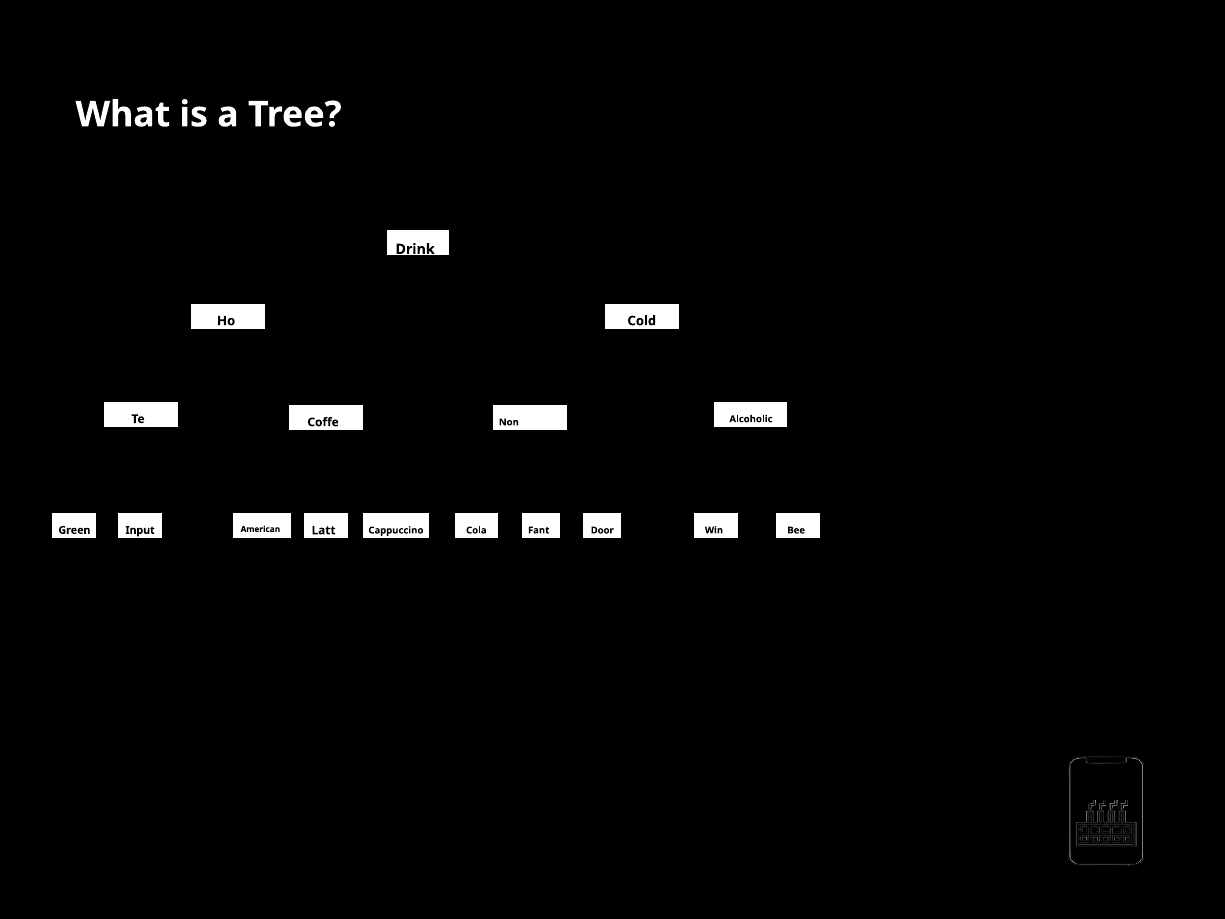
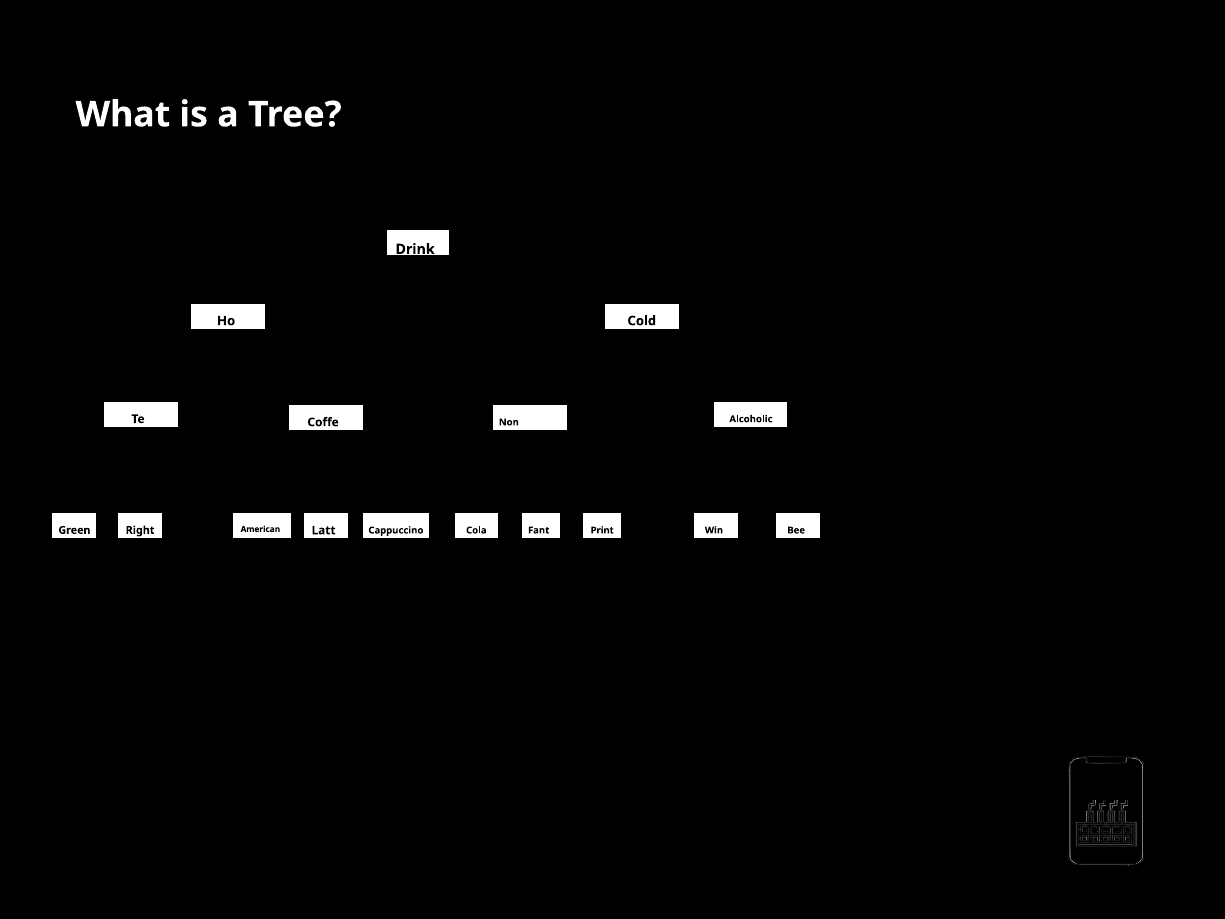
Input: Input -> Right
Door: Door -> Print
